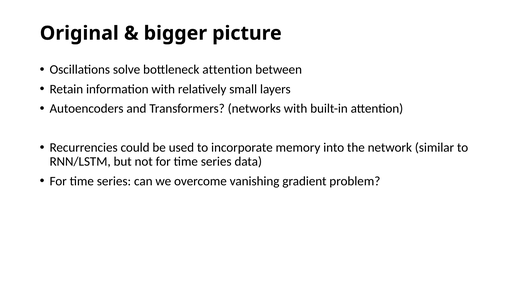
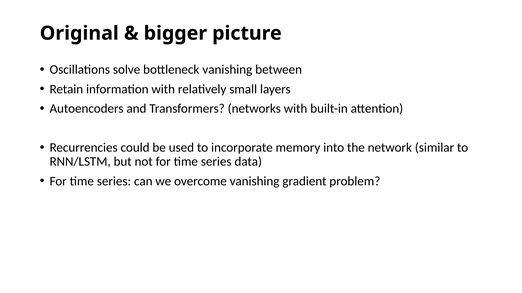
bottleneck attention: attention -> vanishing
